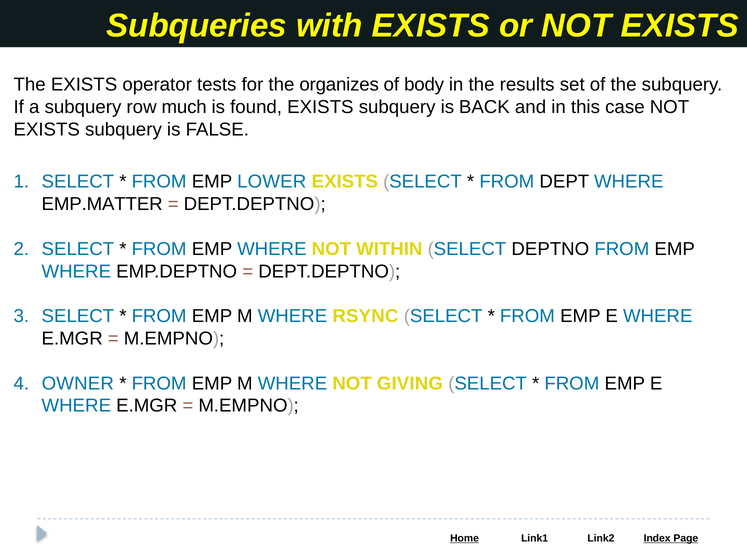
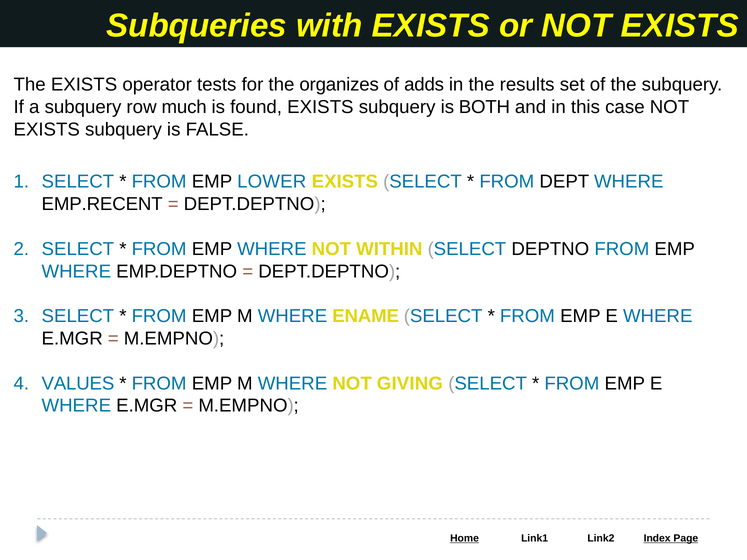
body: body -> adds
BACK: BACK -> BOTH
EMP.MATTER: EMP.MATTER -> EMP.RECENT
RSYNC: RSYNC -> ENAME
OWNER: OWNER -> VALUES
